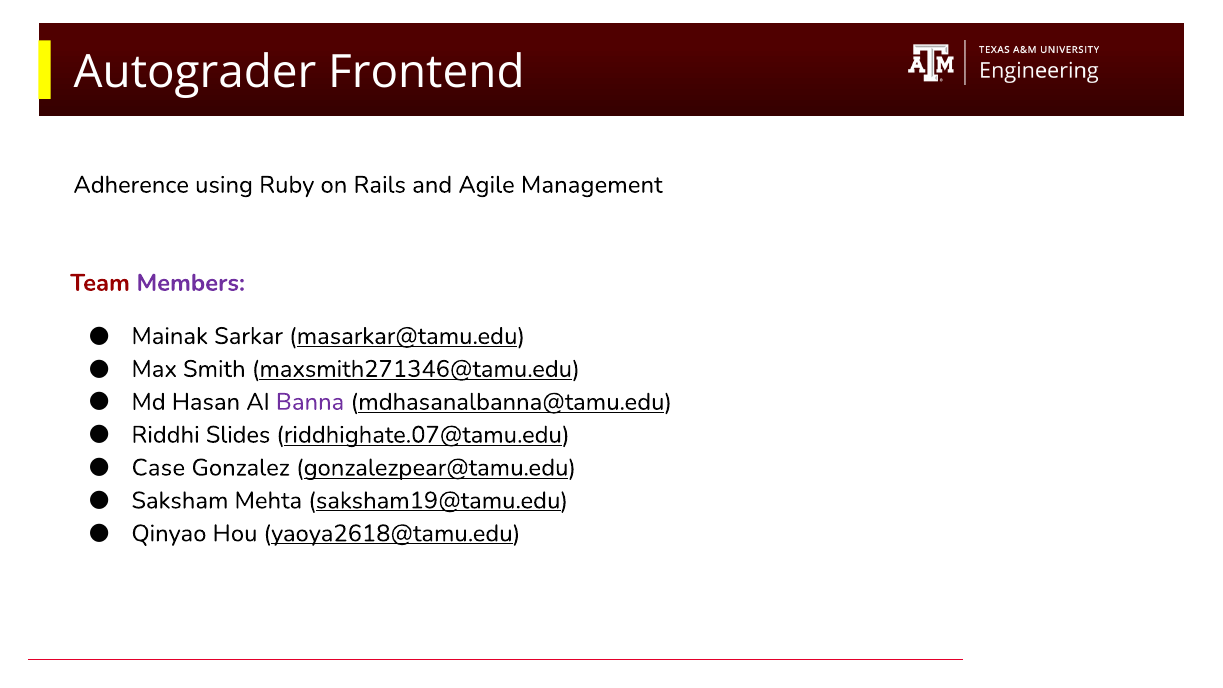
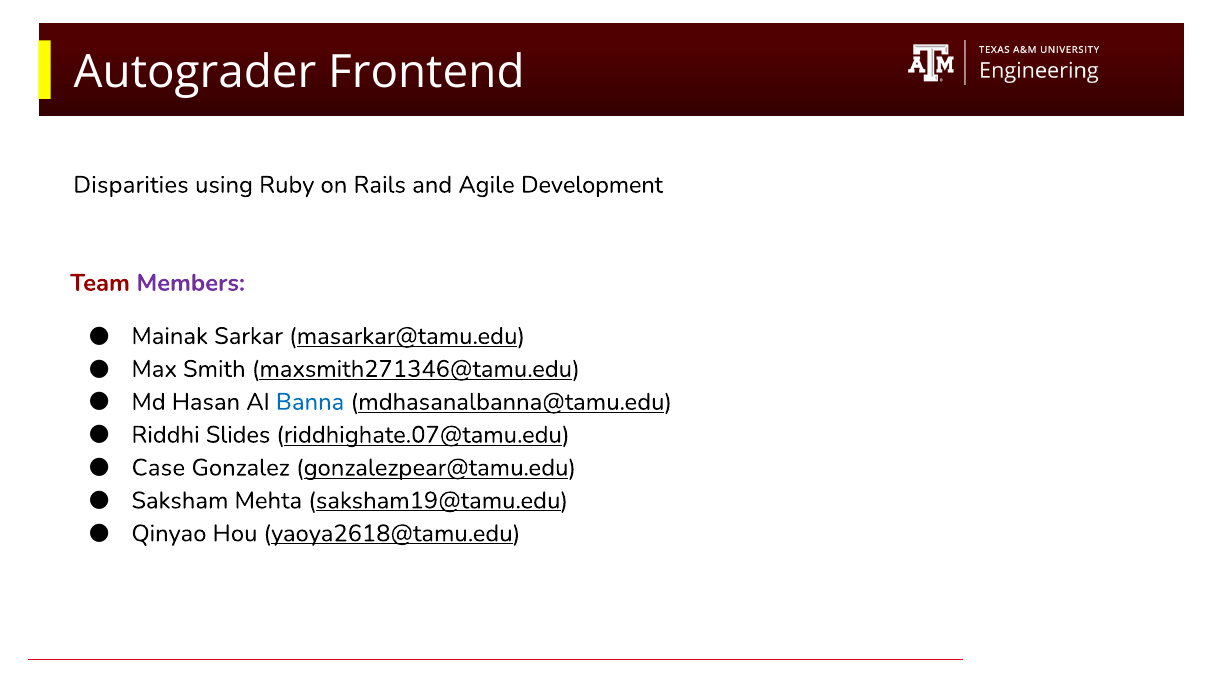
Adherence: Adherence -> Disparities
Management: Management -> Development
Banna colour: purple -> blue
